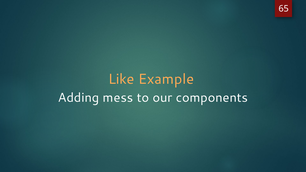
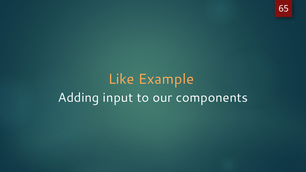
mess: mess -> input
